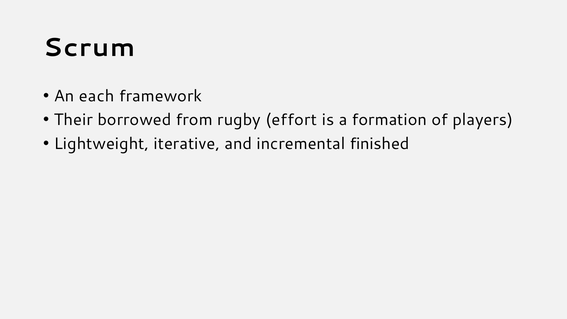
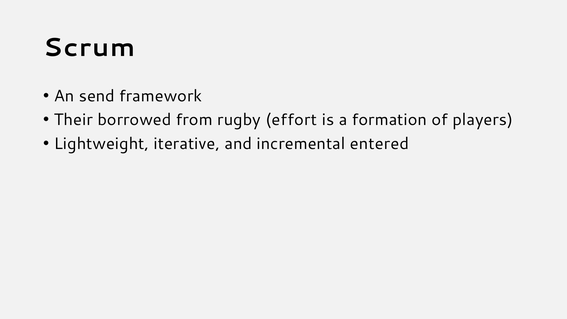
each: each -> send
finished: finished -> entered
